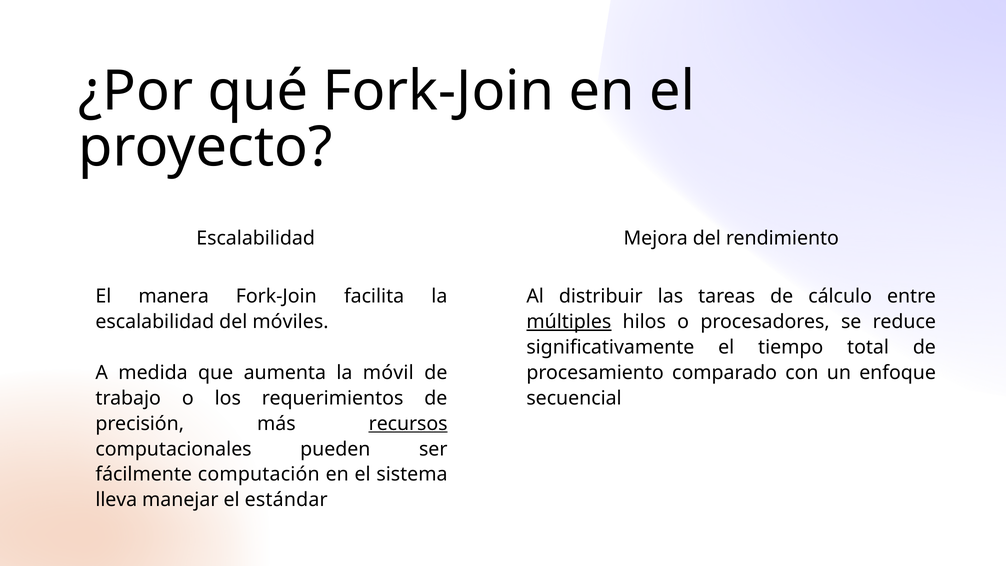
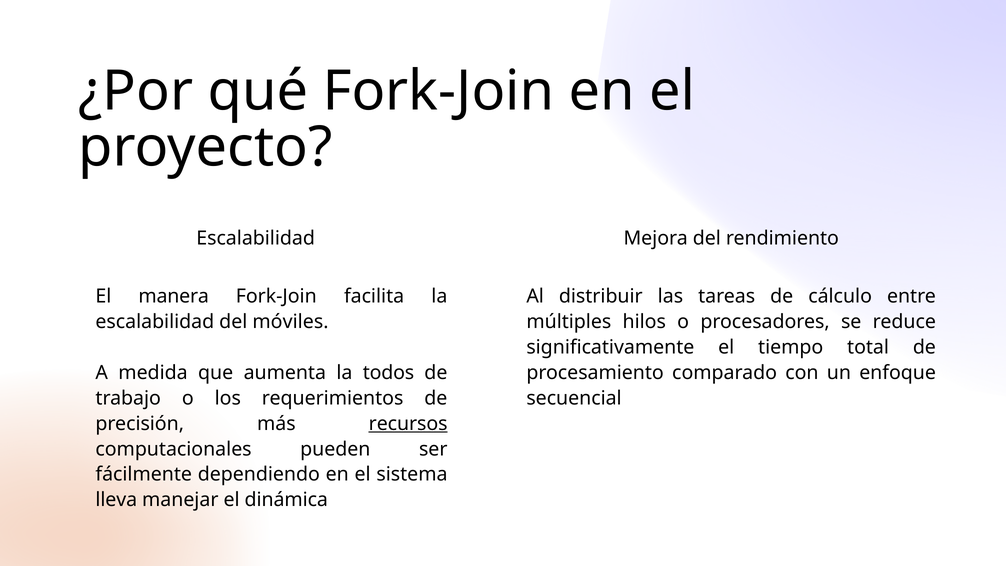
múltiples underline: present -> none
móvil: móvil -> todos
computación: computación -> dependiendo
estándar: estándar -> dinámica
